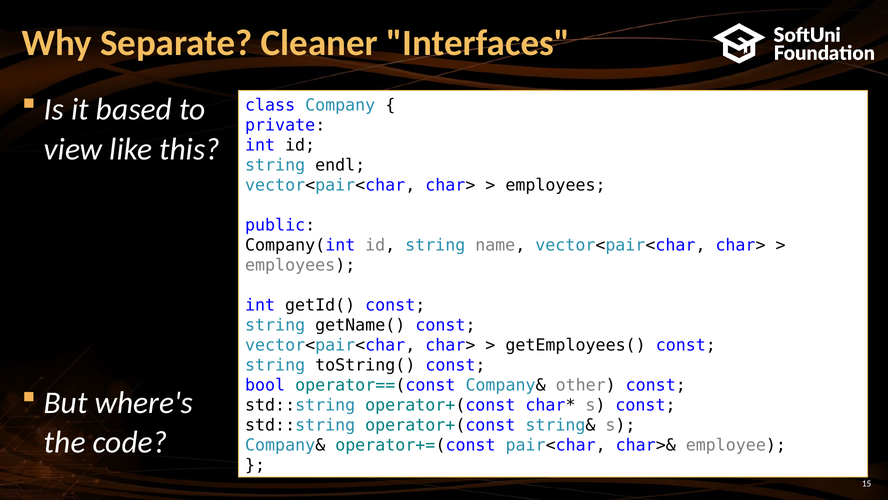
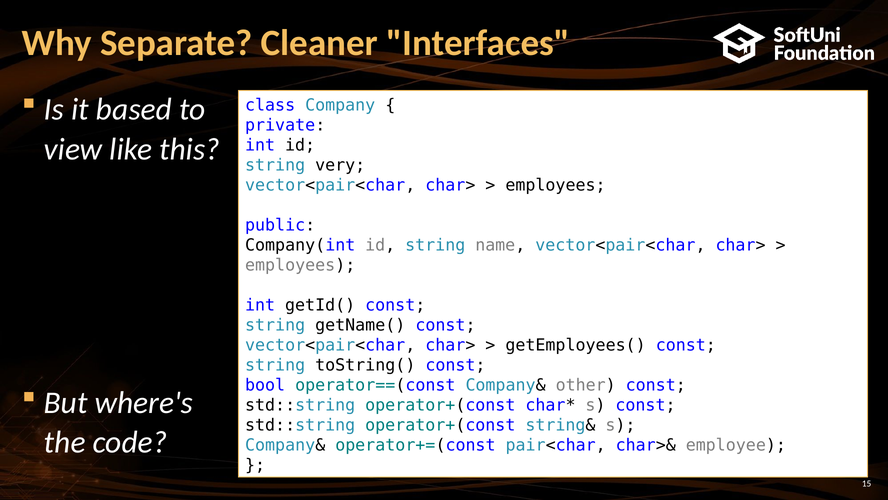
endl: endl -> very
